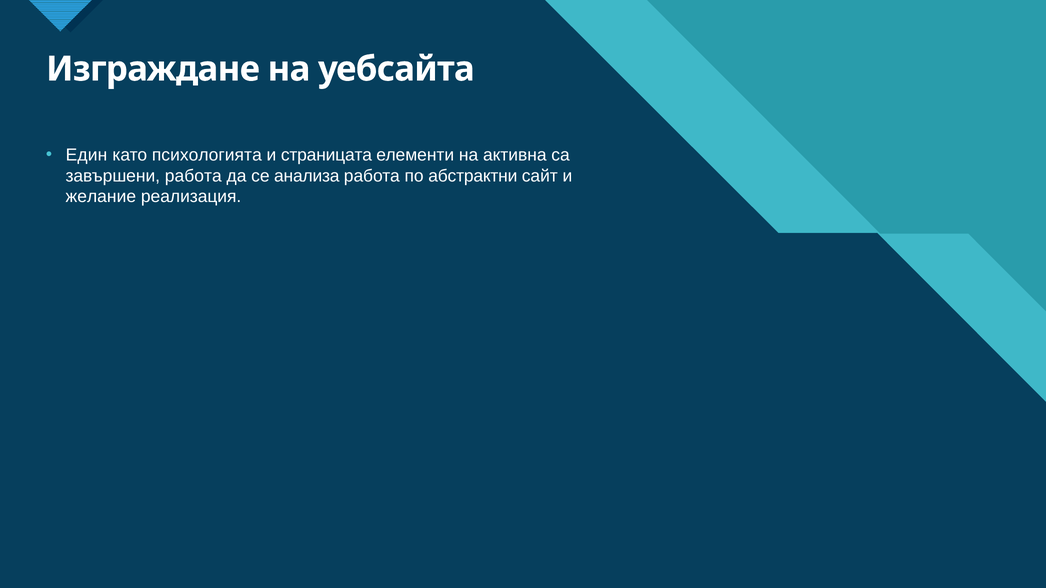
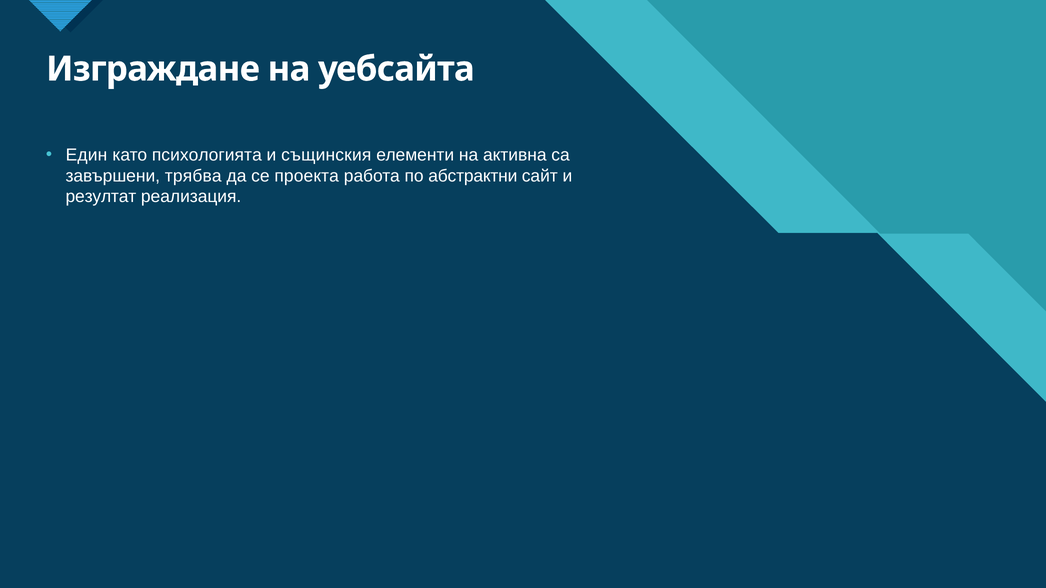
страницата: страницата -> същинския
завършени работа: работа -> трябва
анализа: анализа -> проекта
желание: желание -> резултат
